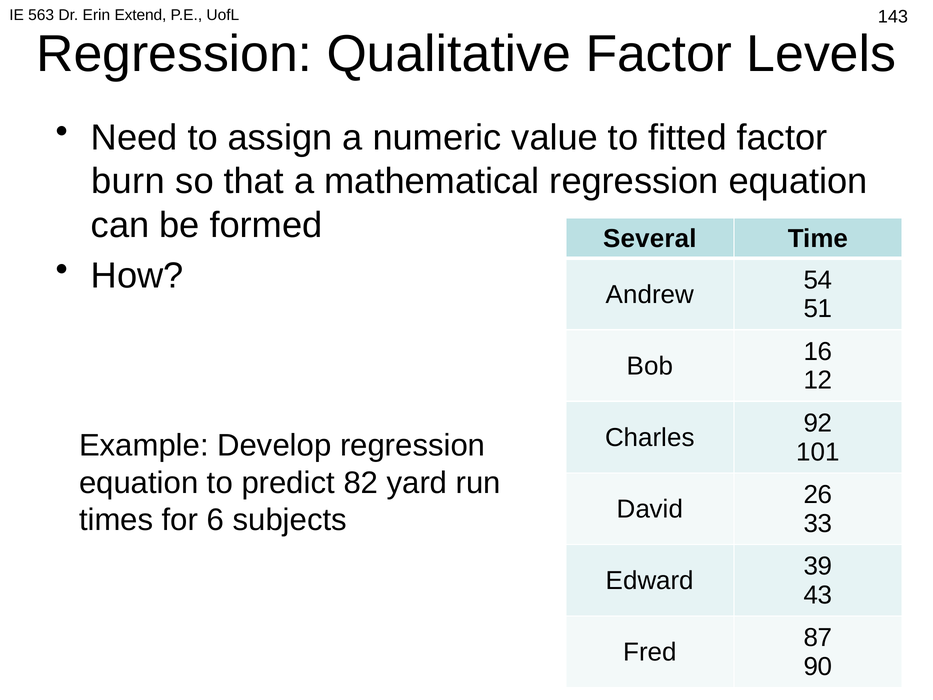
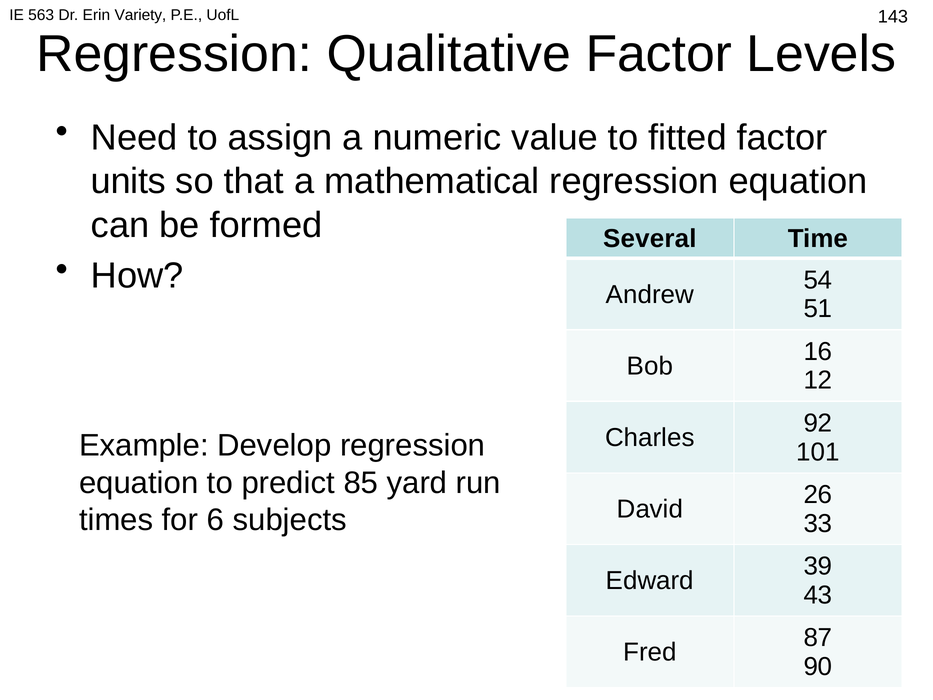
Extend: Extend -> Variety
burn: burn -> units
82: 82 -> 85
